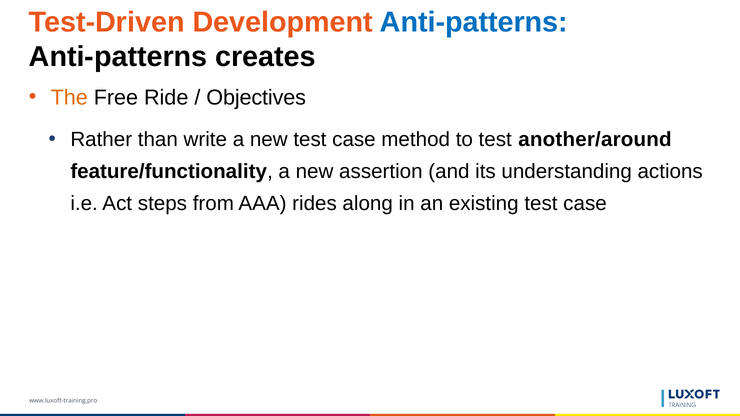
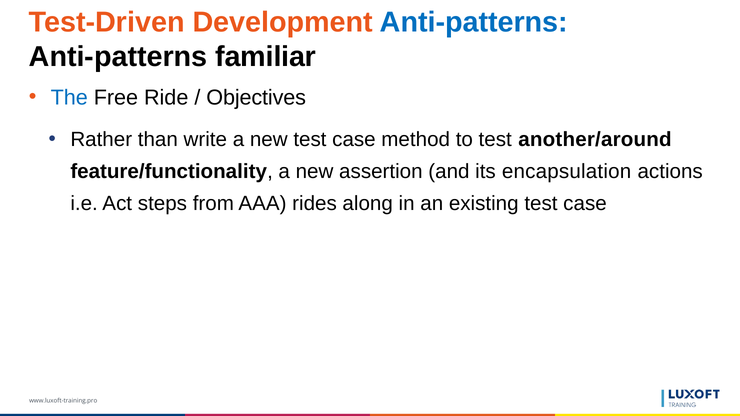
creates: creates -> familiar
The colour: orange -> blue
understanding: understanding -> encapsulation
